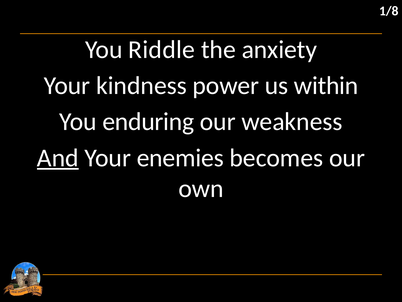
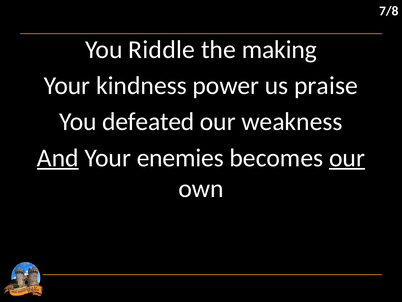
1/8: 1/8 -> 7/8
anxiety: anxiety -> making
within: within -> praise
enduring: enduring -> defeated
our at (347, 158) underline: none -> present
